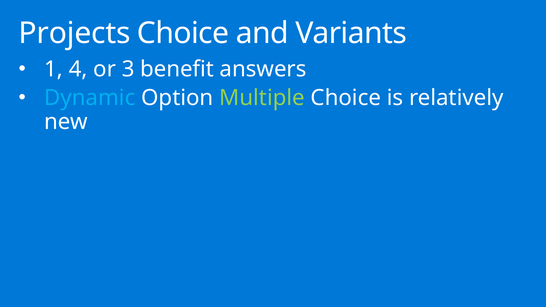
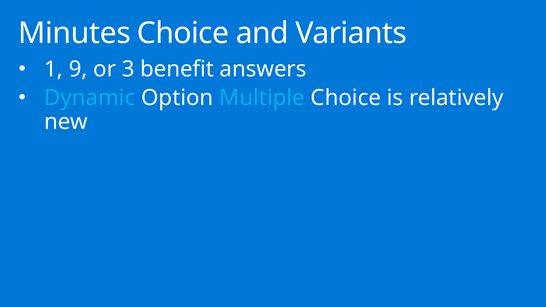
Projects: Projects -> Minutes
4: 4 -> 9
Multiple colour: light green -> light blue
